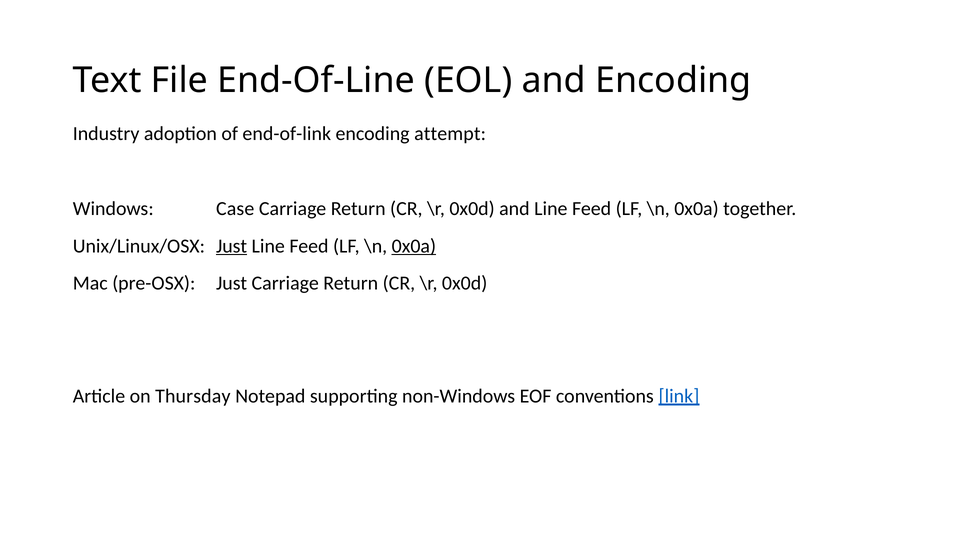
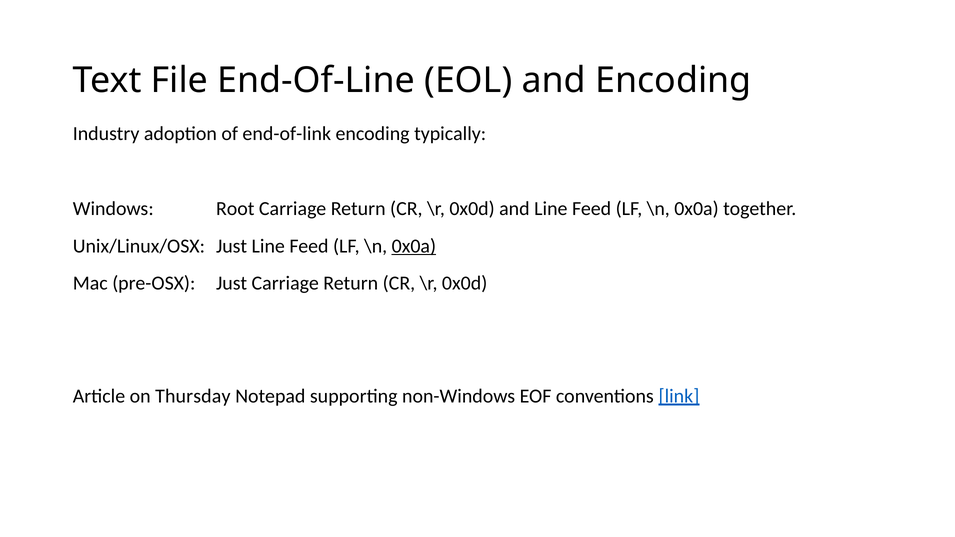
attempt: attempt -> typically
Case: Case -> Root
Just at (232, 246) underline: present -> none
